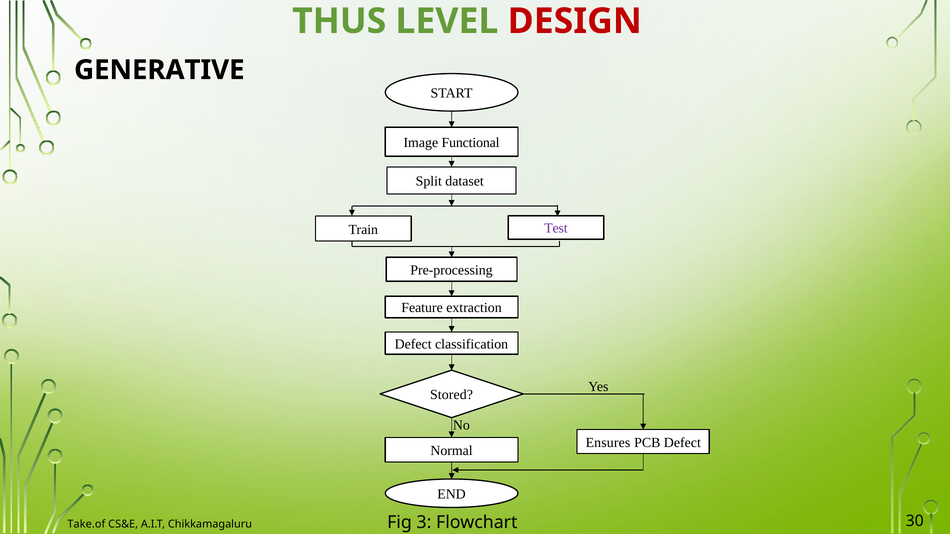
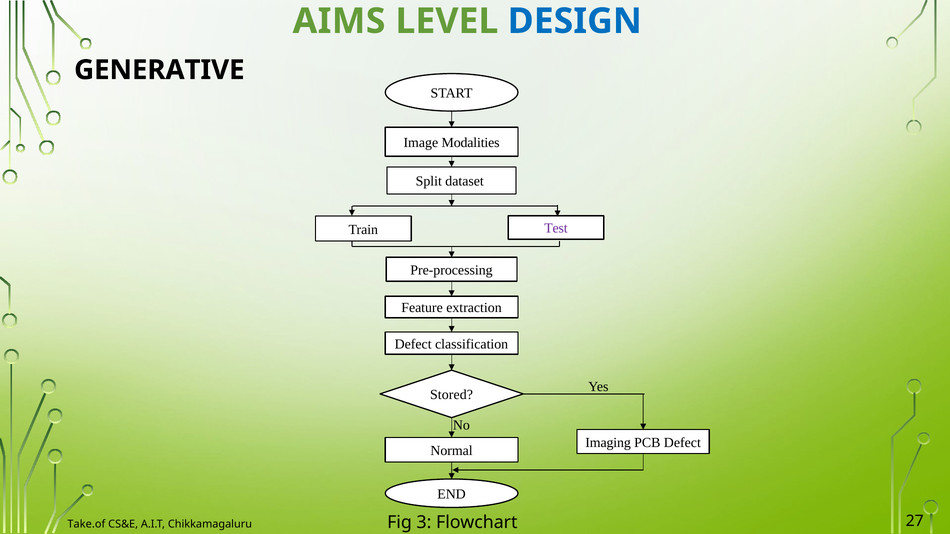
THUS: THUS -> AIMS
DESIGN colour: red -> blue
Functional: Functional -> Modalities
Ensures: Ensures -> Imaging
30: 30 -> 27
